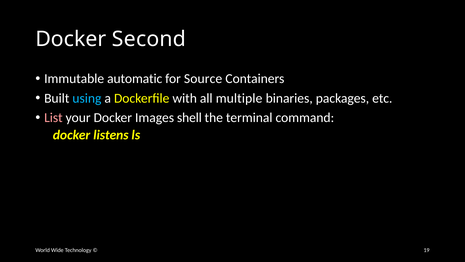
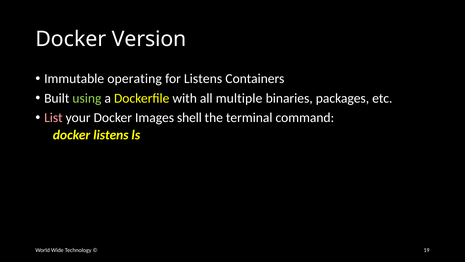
Second: Second -> Version
automatic: automatic -> operating
for Source: Source -> Listens
using colour: light blue -> light green
